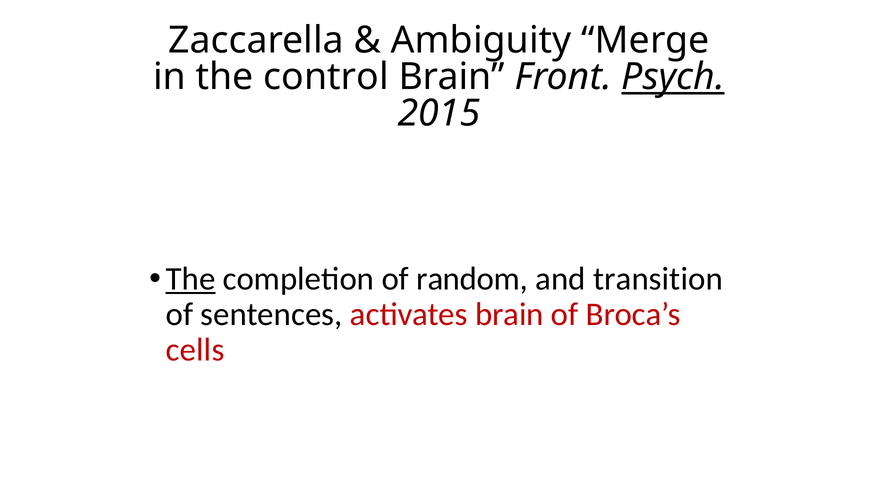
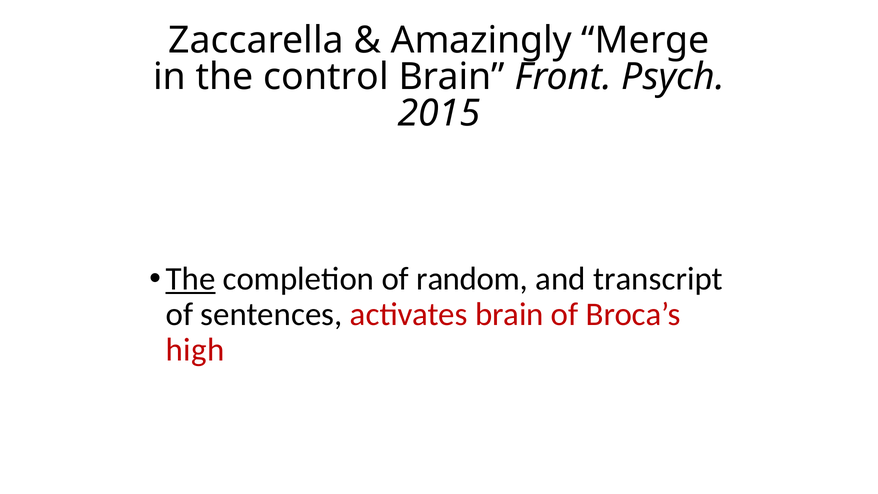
Ambiguity: Ambiguity -> Amazingly
Psych underline: present -> none
transition: transition -> transcript
cells: cells -> high
